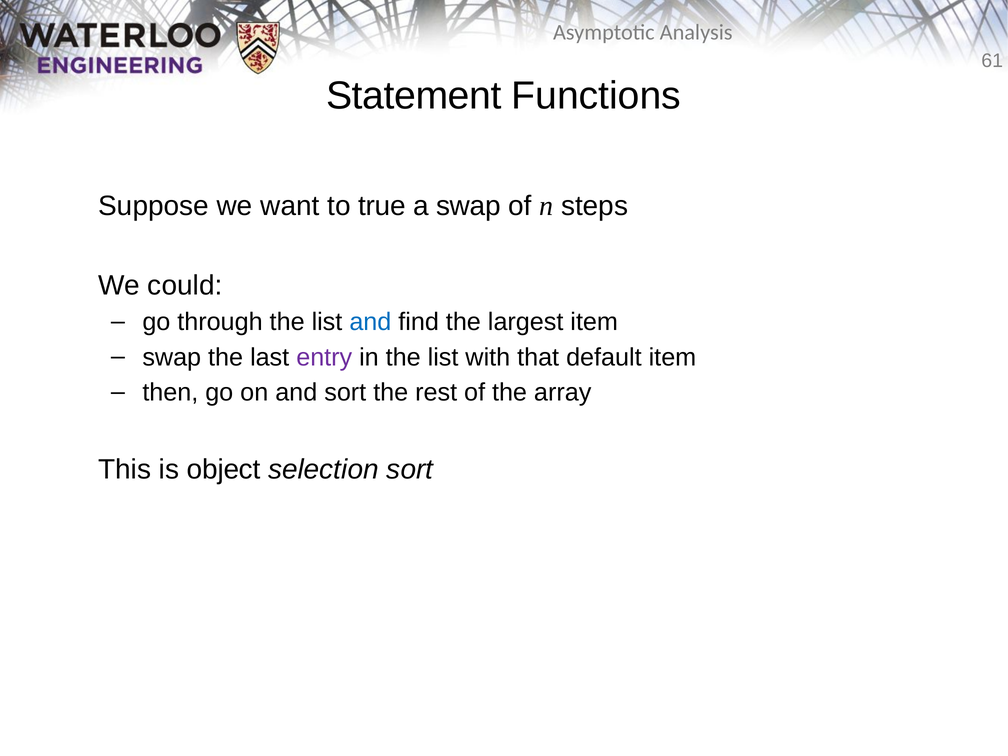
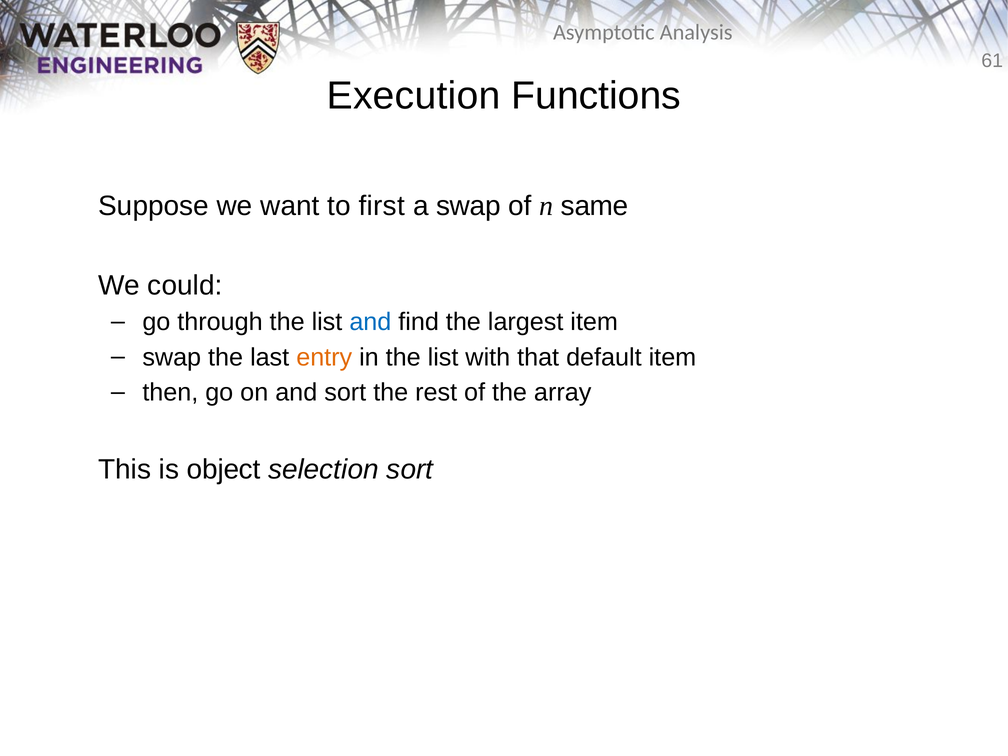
Statement: Statement -> Execution
true: true -> first
steps: steps -> same
entry colour: purple -> orange
